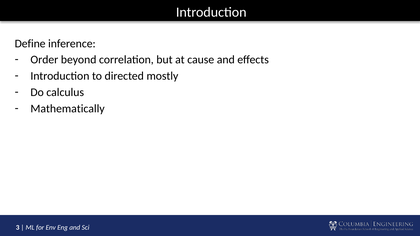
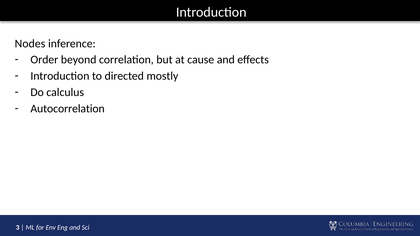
Define: Define -> Nodes
Mathematically: Mathematically -> Autocorrelation
